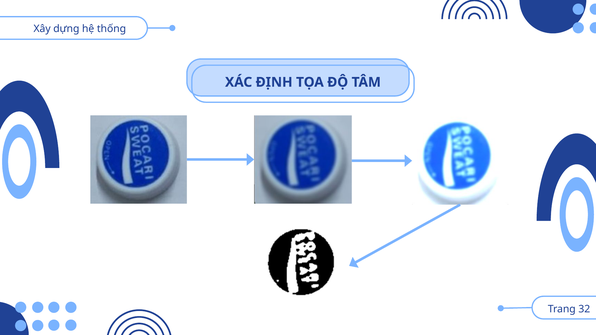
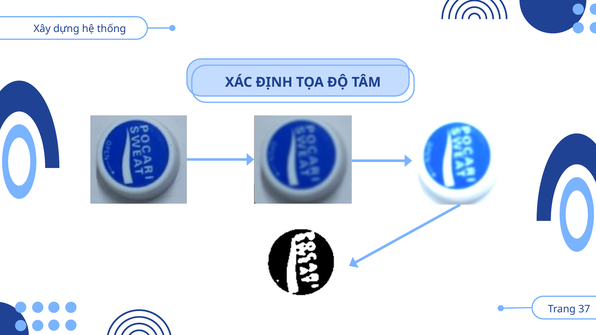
32: 32 -> 37
